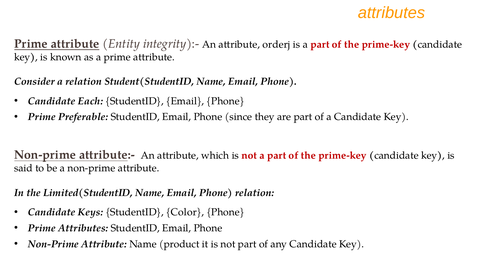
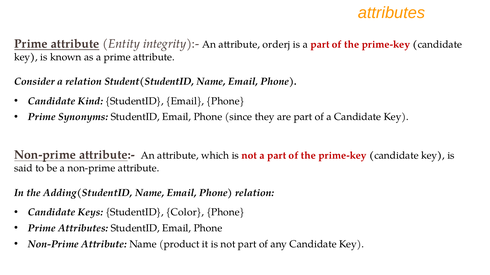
Each: Each -> Kind
Preferable: Preferable -> Synonyms
Limited(StudentID: Limited(StudentID -> Adding(StudentID
